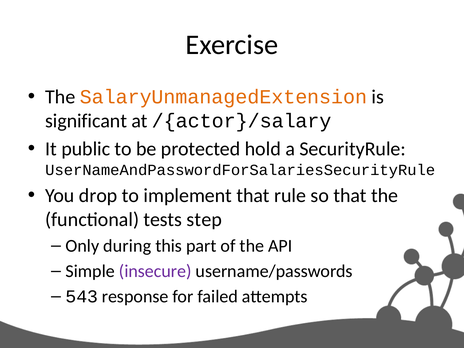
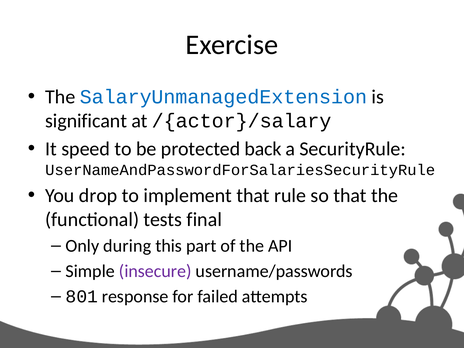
SalaryUnmanagedExtension colour: orange -> blue
public: public -> speed
hold: hold -> back
step: step -> final
543: 543 -> 801
